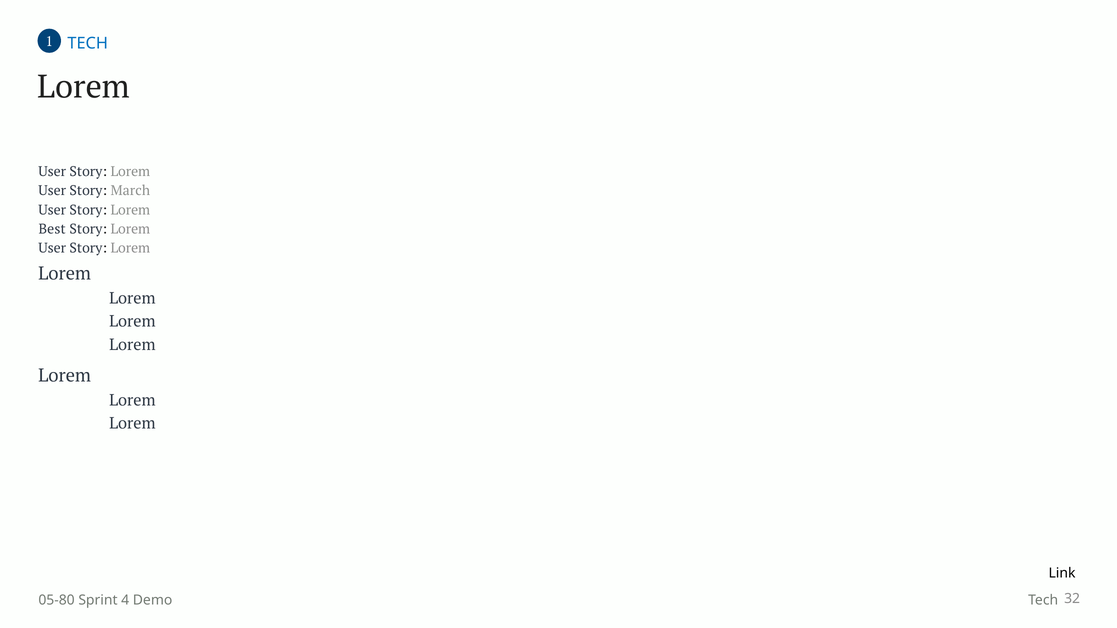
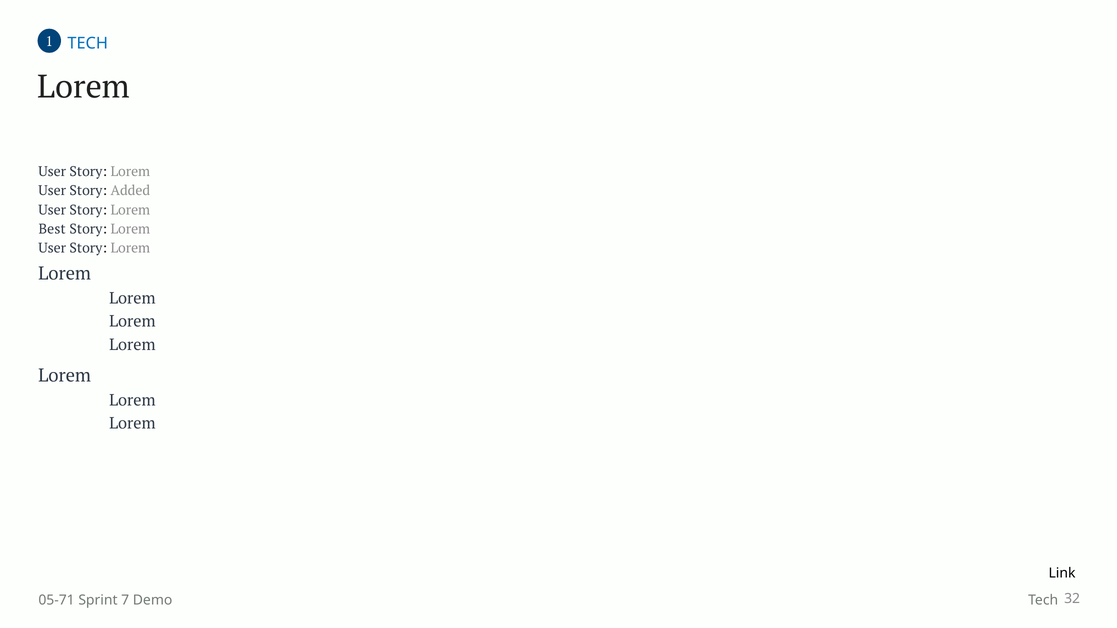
March: March -> Added
05-80: 05-80 -> 05-71
4: 4 -> 7
